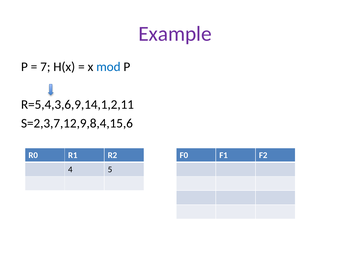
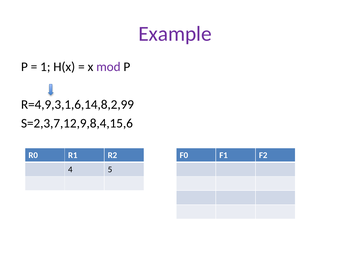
7: 7 -> 1
mod colour: blue -> purple
R=5,4,3,6,9,14,1,2,11: R=5,4,3,6,9,14,1,2,11 -> R=4,9,3,1,6,14,8,2,99
